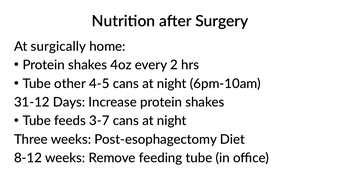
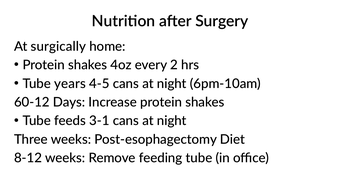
other: other -> years
31-12: 31-12 -> 60-12
3-7: 3-7 -> 3-1
